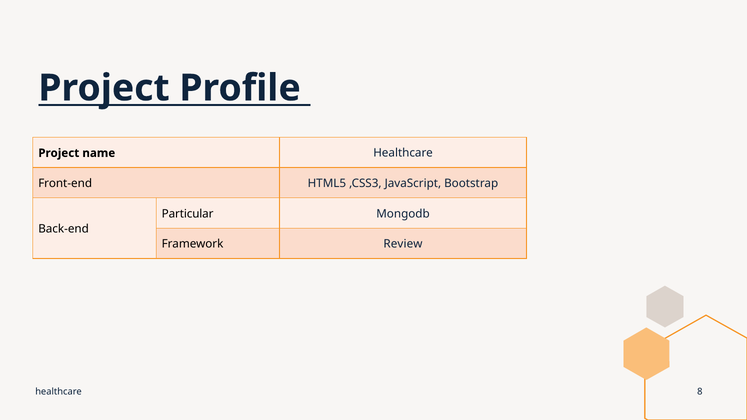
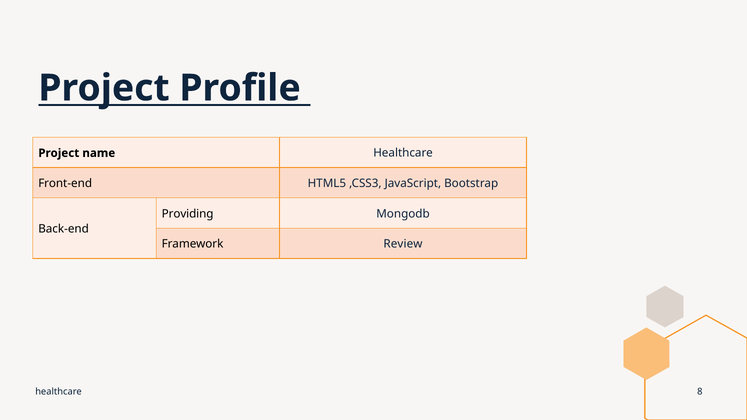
Particular: Particular -> Providing
